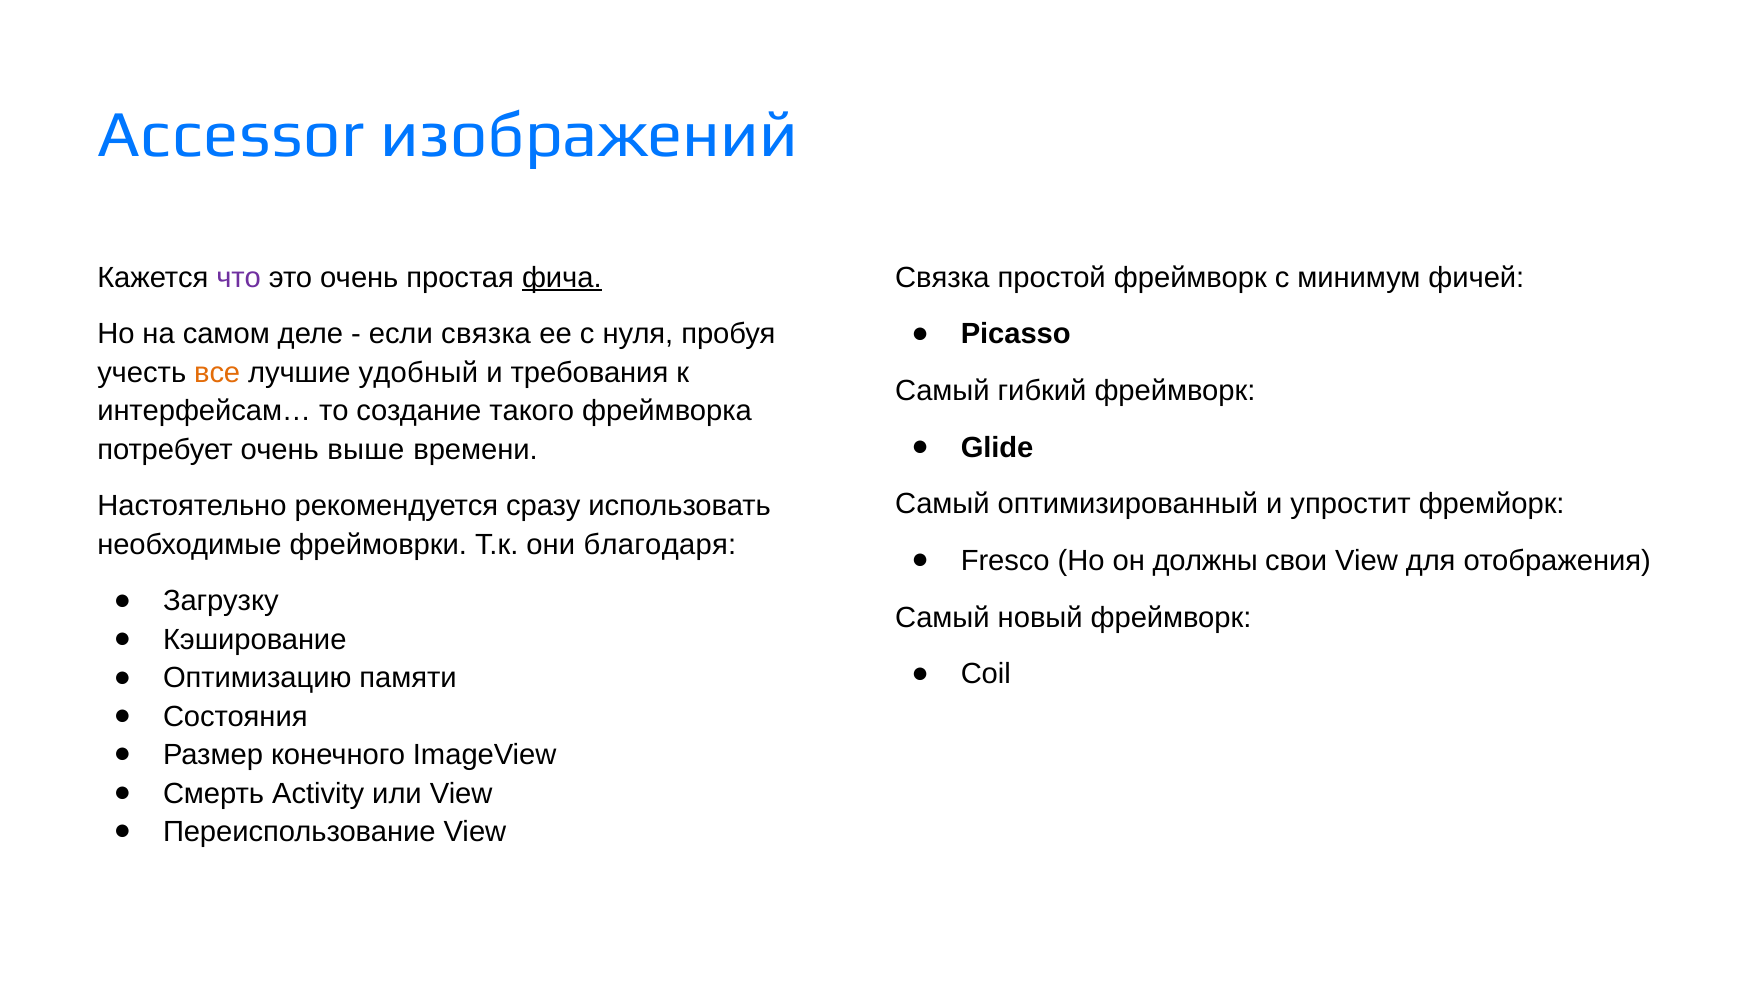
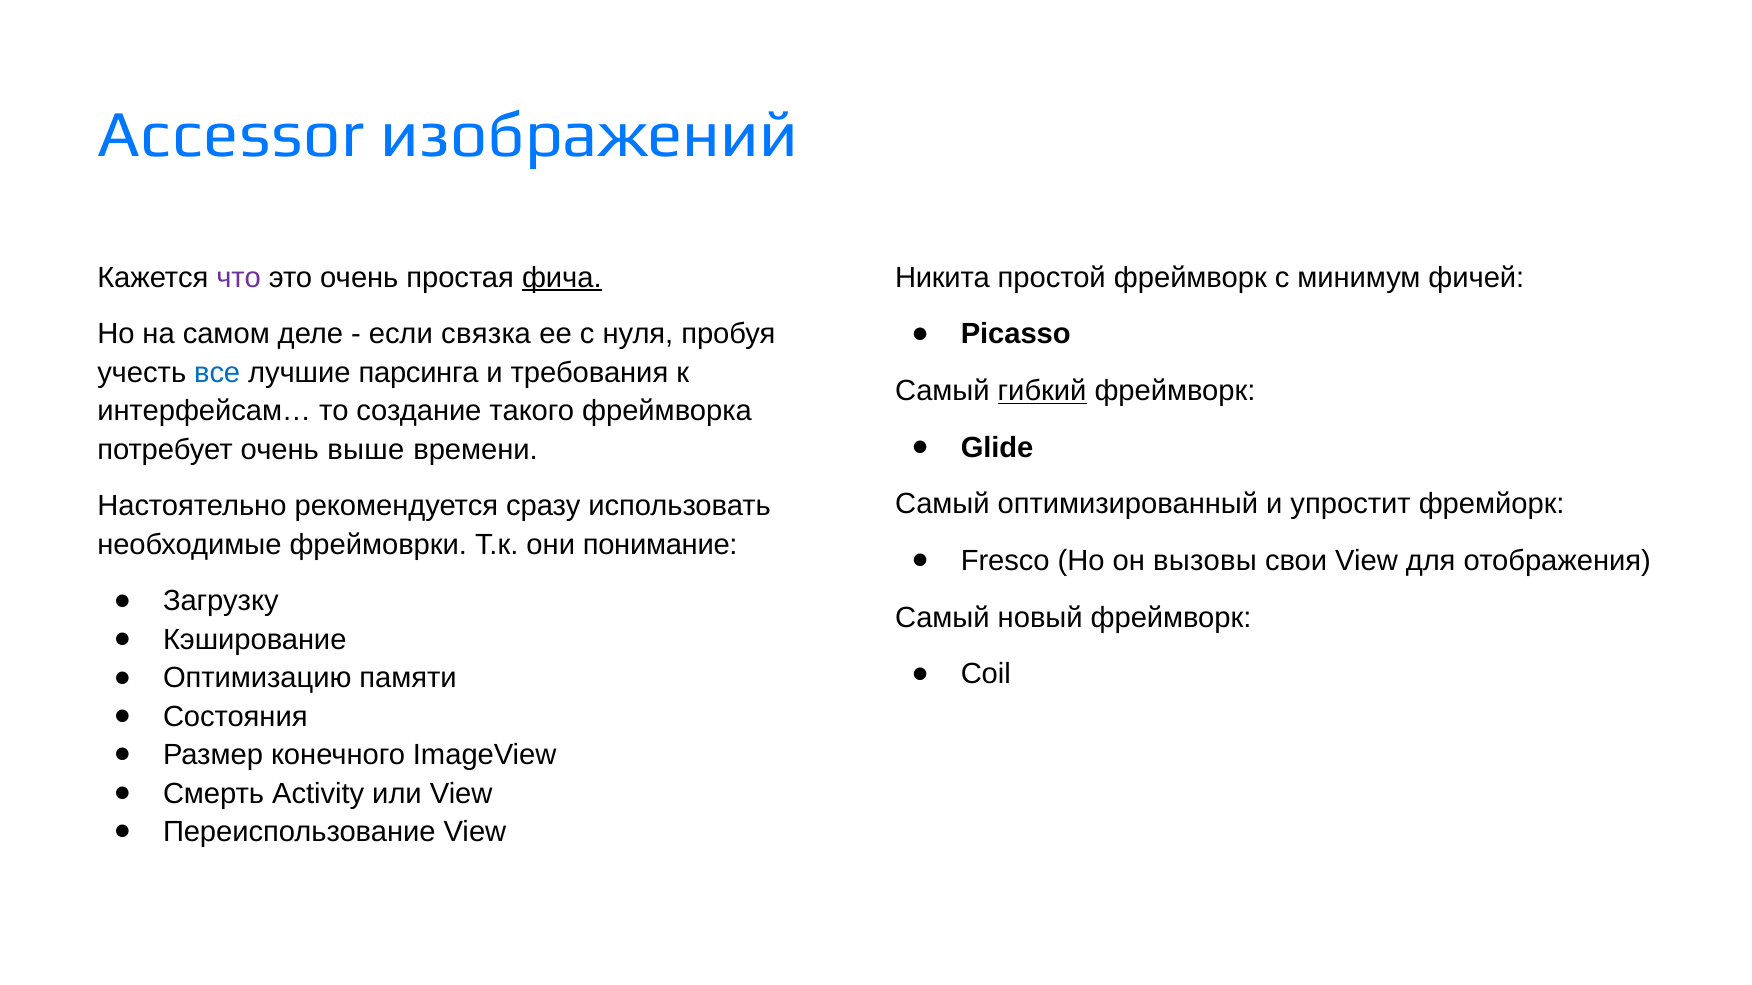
Связка at (942, 278): Связка -> Никита
все colour: orange -> blue
удобный: удобный -> парсинга
гибкий underline: none -> present
благодаря: благодаря -> понимание
должны: должны -> вызовы
